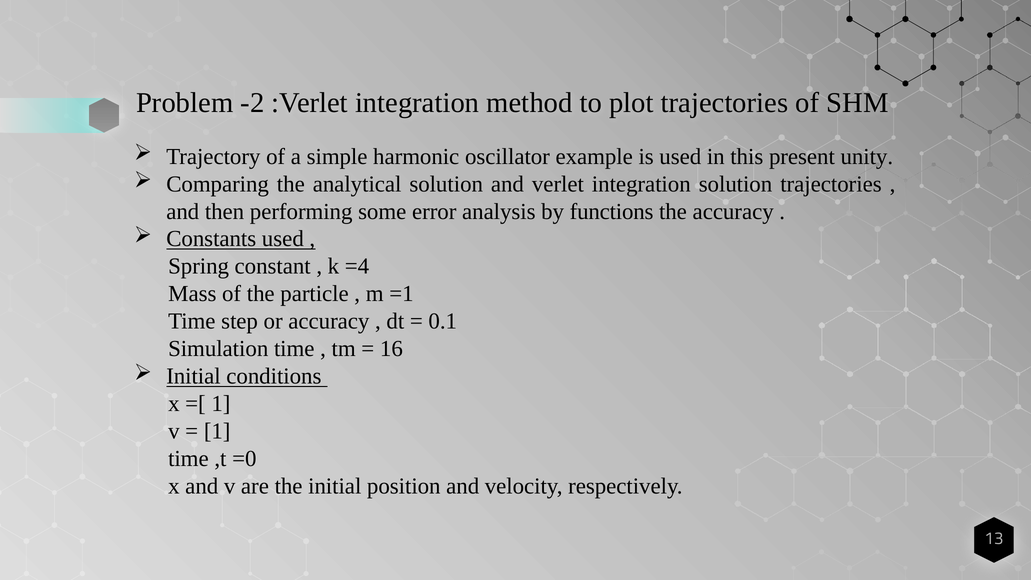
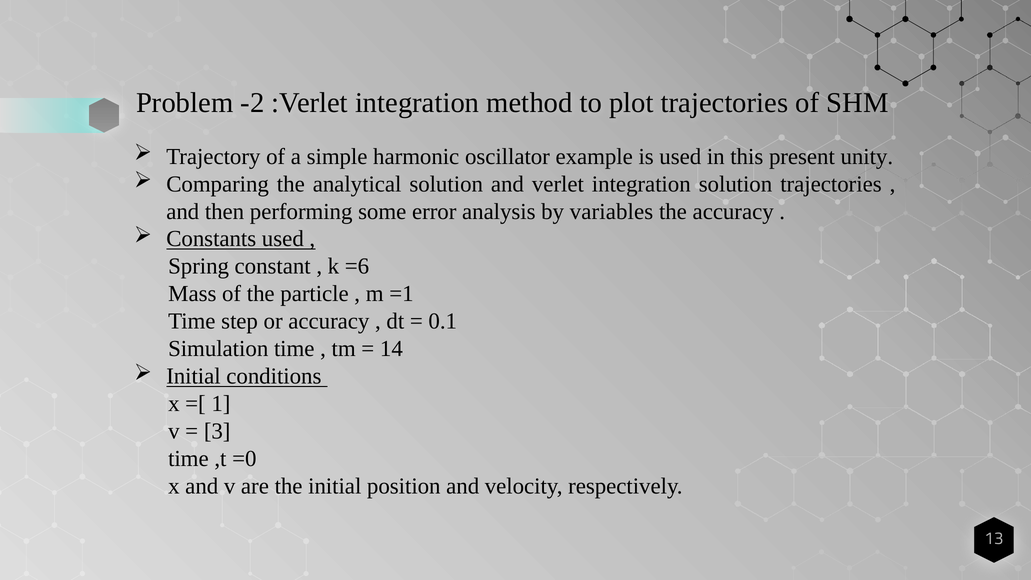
functions: functions -> variables
=4: =4 -> =6
16: 16 -> 14
1 at (217, 431): 1 -> 3
